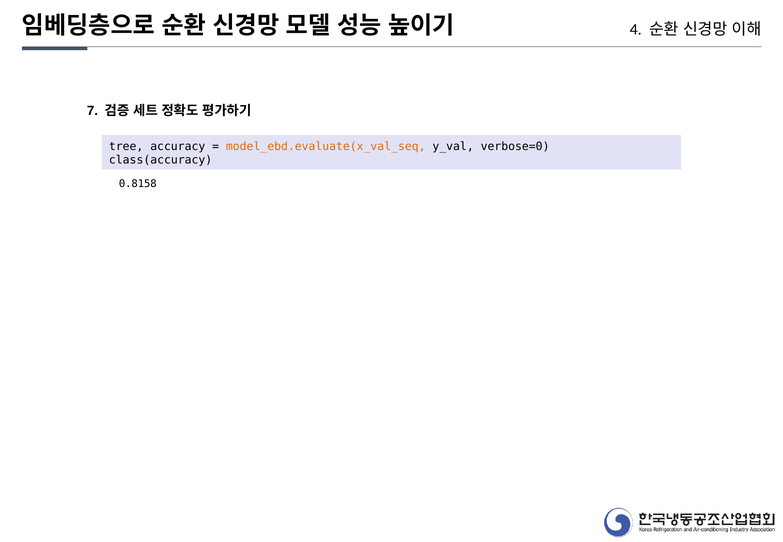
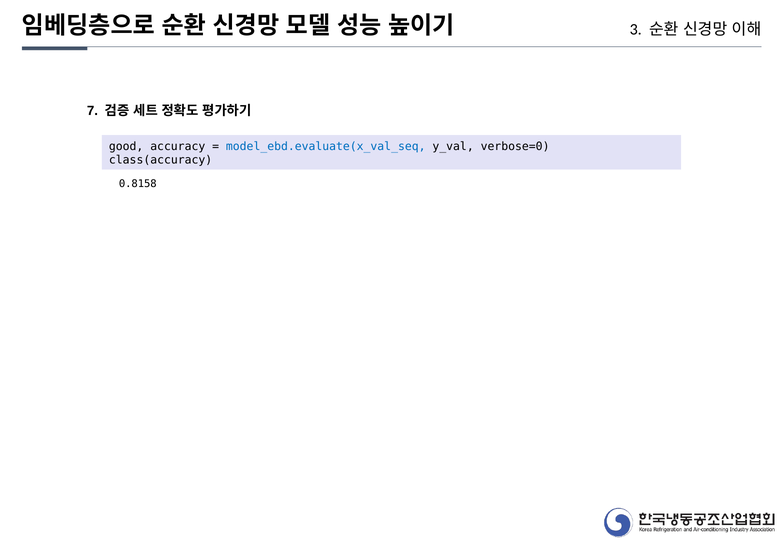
4: 4 -> 3
tree: tree -> good
model_ebd.evaluate(x_val_seq colour: orange -> blue
